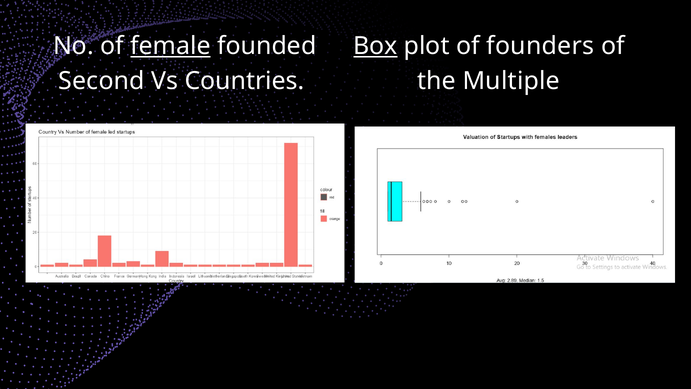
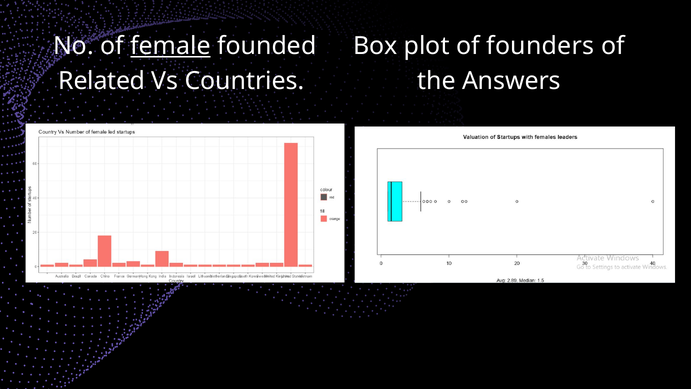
Box underline: present -> none
Second: Second -> Related
Multiple: Multiple -> Answers
